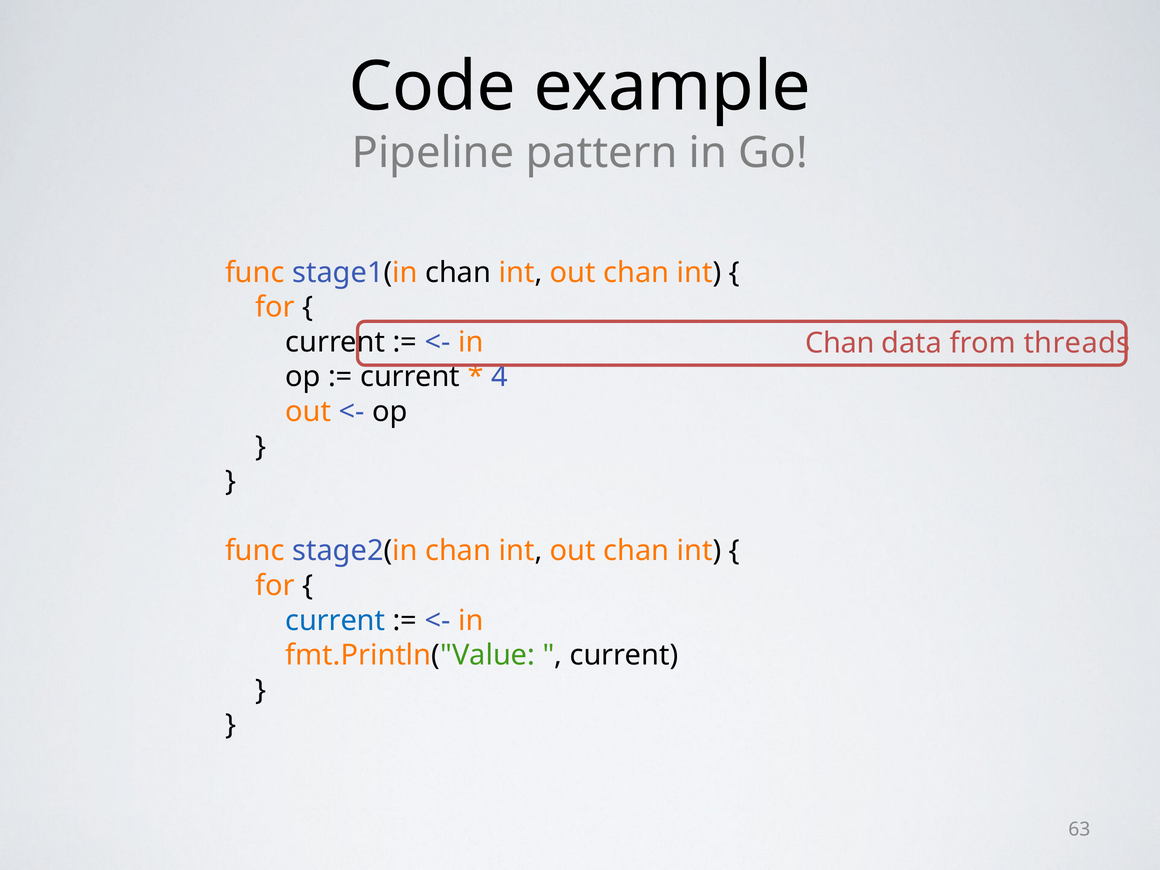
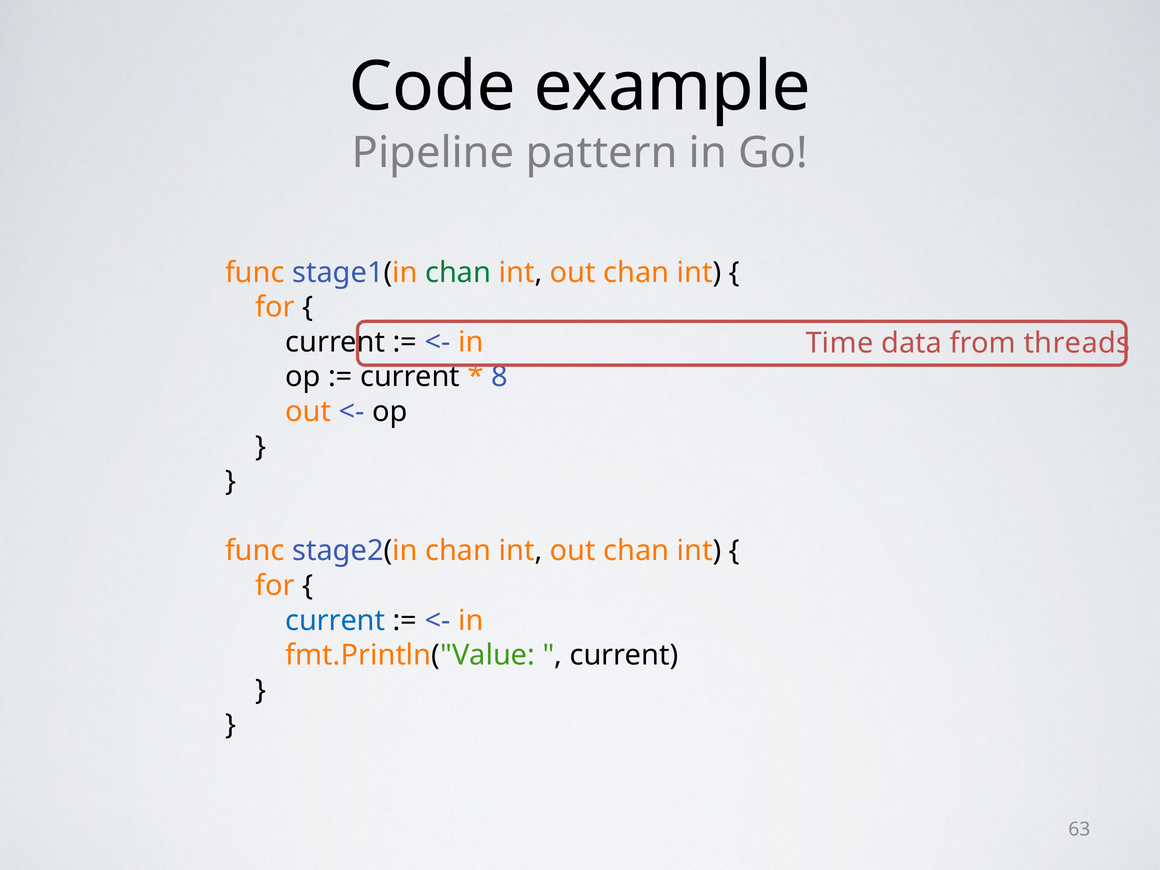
chan at (458, 272) colour: black -> green
Chan at (840, 343): Chan -> Time
4: 4 -> 8
